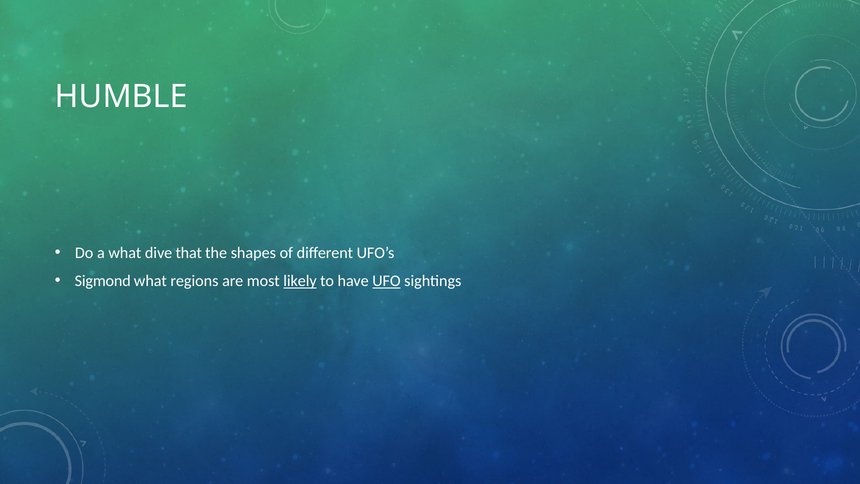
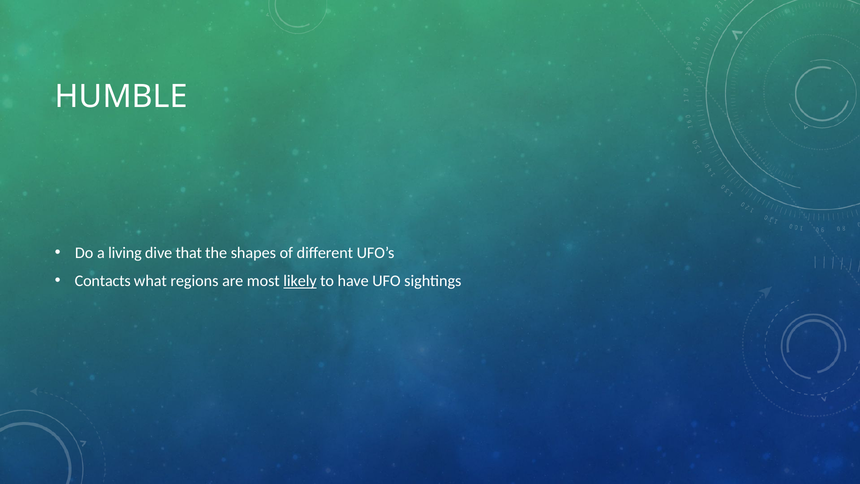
a what: what -> living
Sigmond: Sigmond -> Contacts
UFO underline: present -> none
